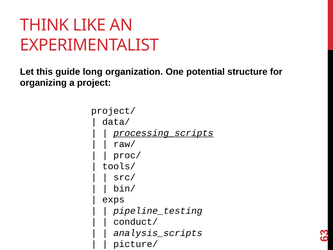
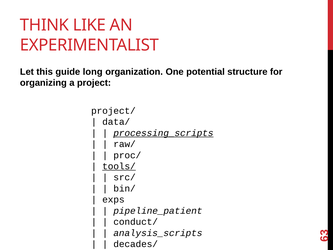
tools/ underline: none -> present
pipeline_testing: pipeline_testing -> pipeline_patient
picture/: picture/ -> decades/
